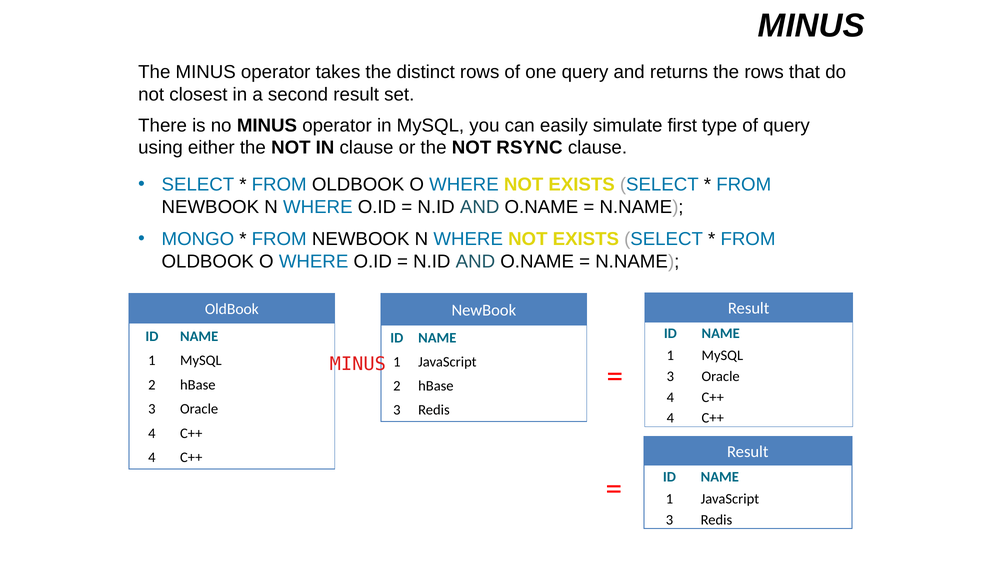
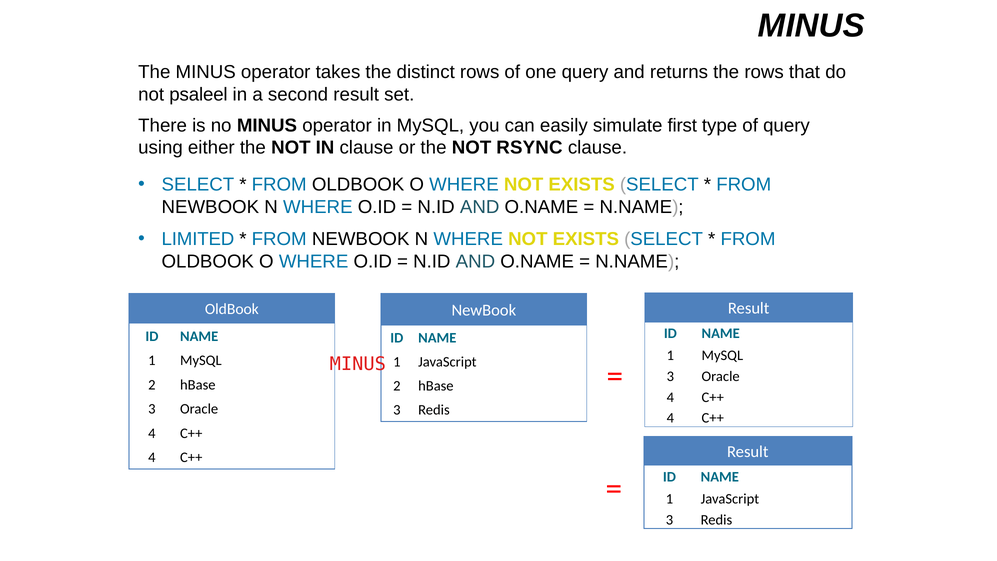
closest: closest -> psaleel
MONGO: MONGO -> LIMITED
